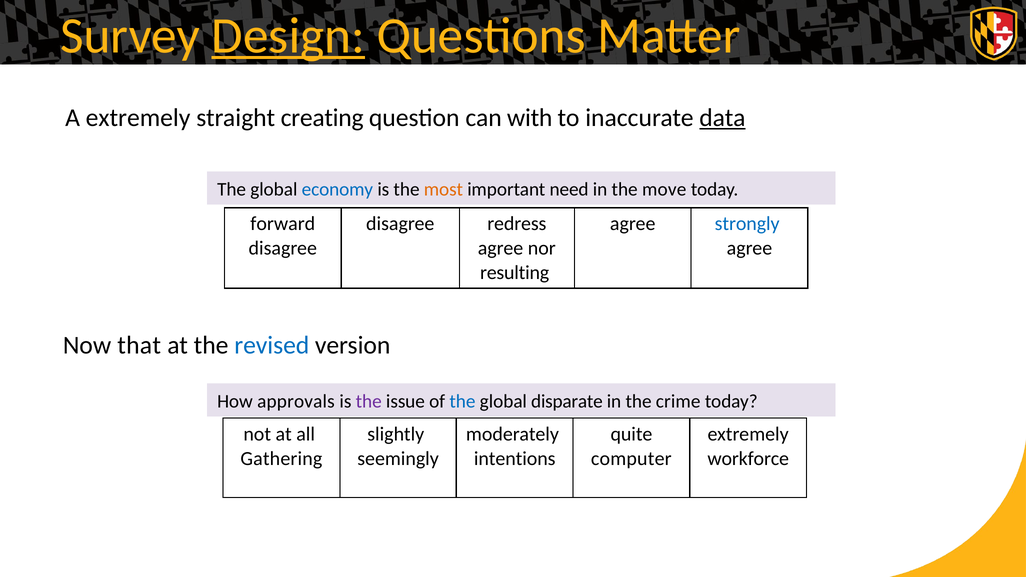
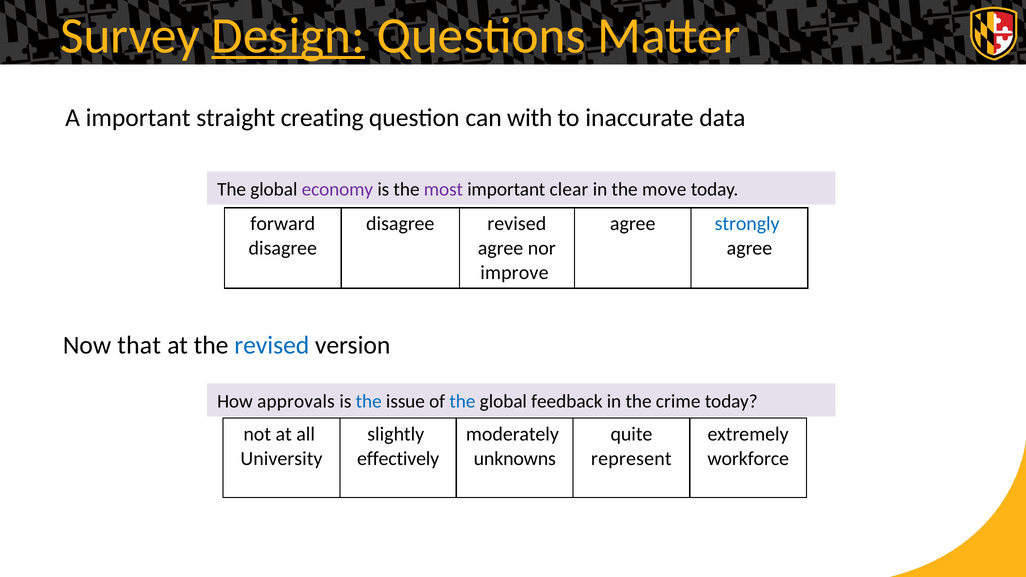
A extremely: extremely -> important
data underline: present -> none
economy colour: blue -> purple
most colour: orange -> purple
need: need -> clear
disagree redress: redress -> revised
resulting: resulting -> improve
the at (369, 401) colour: purple -> blue
disparate: disparate -> feedback
Gathering: Gathering -> University
seemingly: seemingly -> effectively
intentions: intentions -> unknowns
computer: computer -> represent
